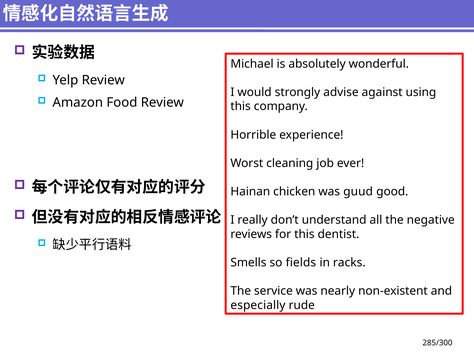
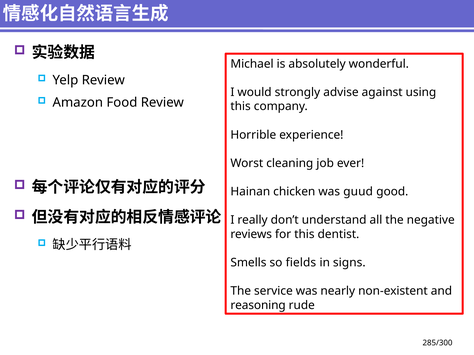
racks: racks -> signs
especially: especially -> reasoning
